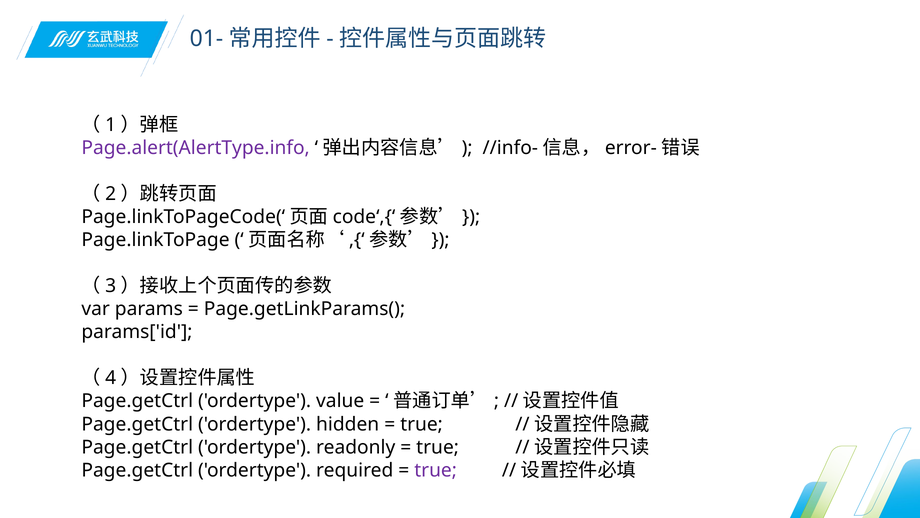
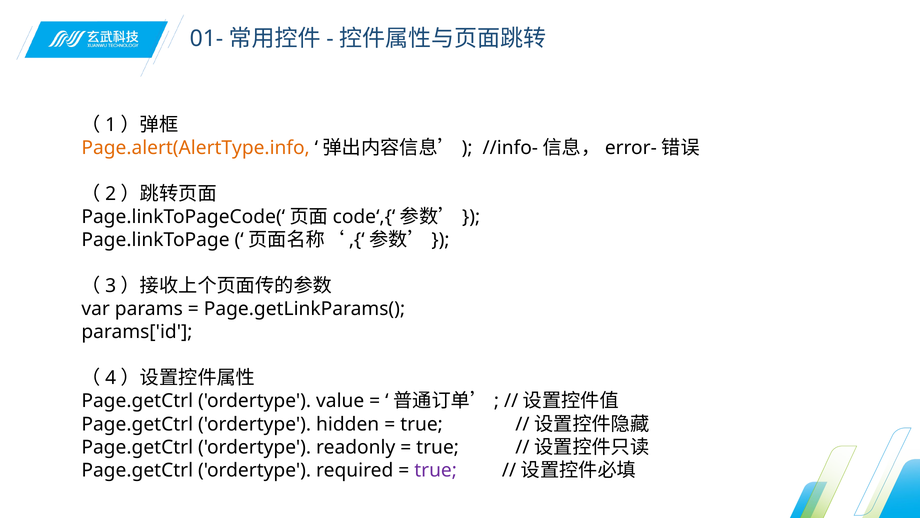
Page.alert(AlertType.info colour: purple -> orange
